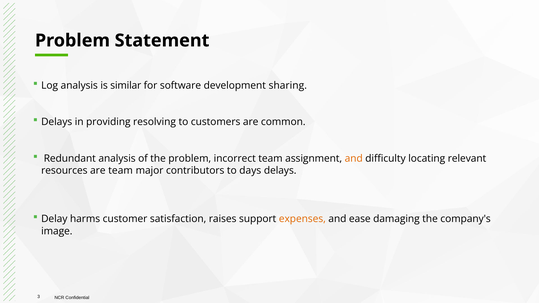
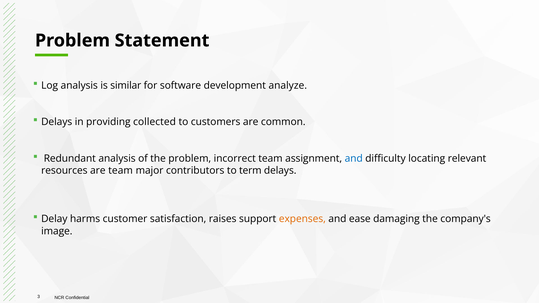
sharing: sharing -> analyze
resolving: resolving -> collected
and at (354, 158) colour: orange -> blue
days: days -> term
